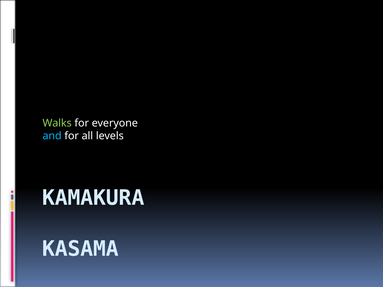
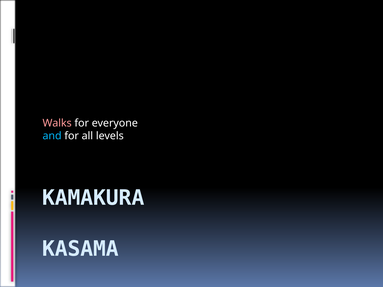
Walks colour: light green -> pink
